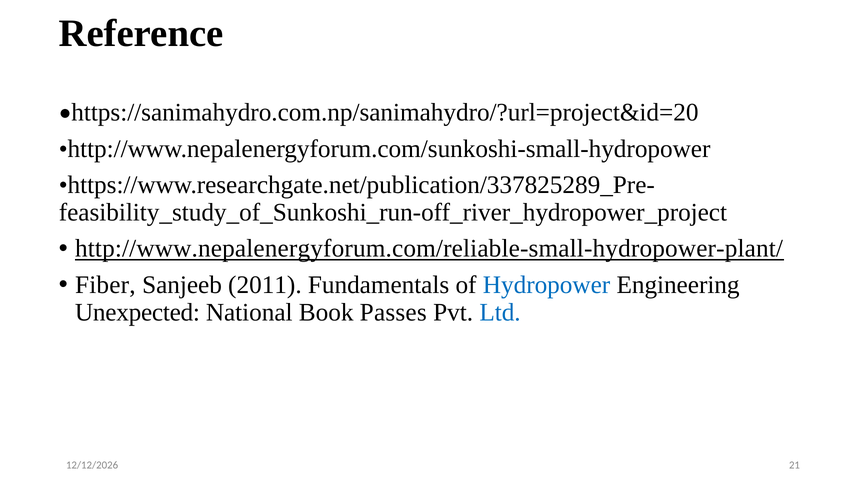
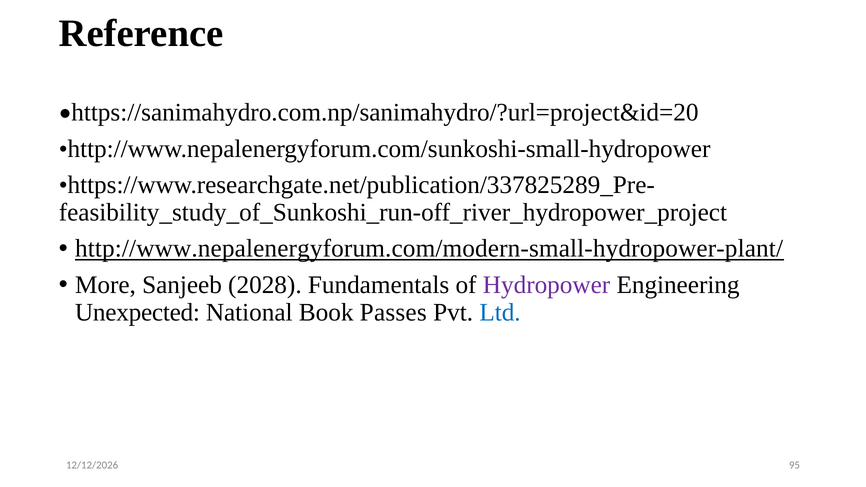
http://www.nepalenergyforum.com/reliable-small-hydropower-plant/: http://www.nepalenergyforum.com/reliable-small-hydropower-plant/ -> http://www.nepalenergyforum.com/modern-small-hydropower-plant/
Fiber: Fiber -> More
2011: 2011 -> 2028
Hydropower colour: blue -> purple
21: 21 -> 95
